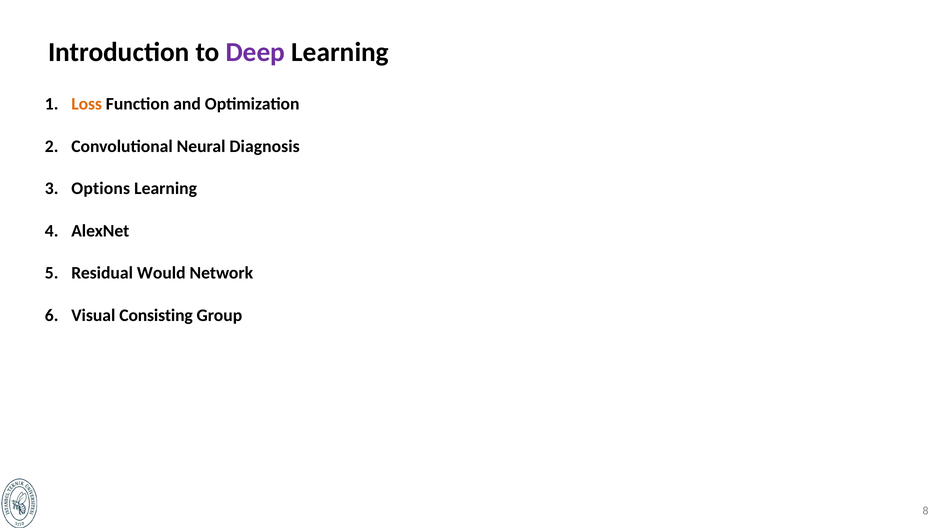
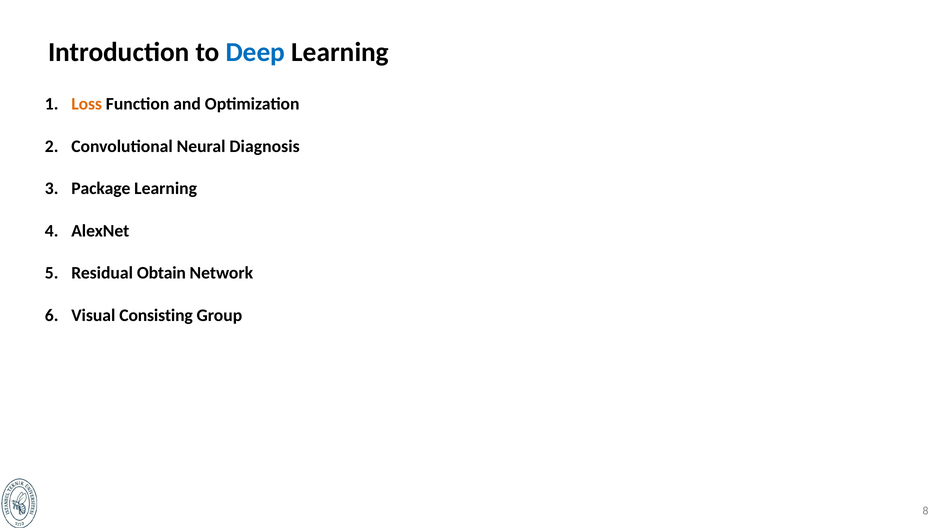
Deep colour: purple -> blue
Options: Options -> Package
Would: Would -> Obtain
